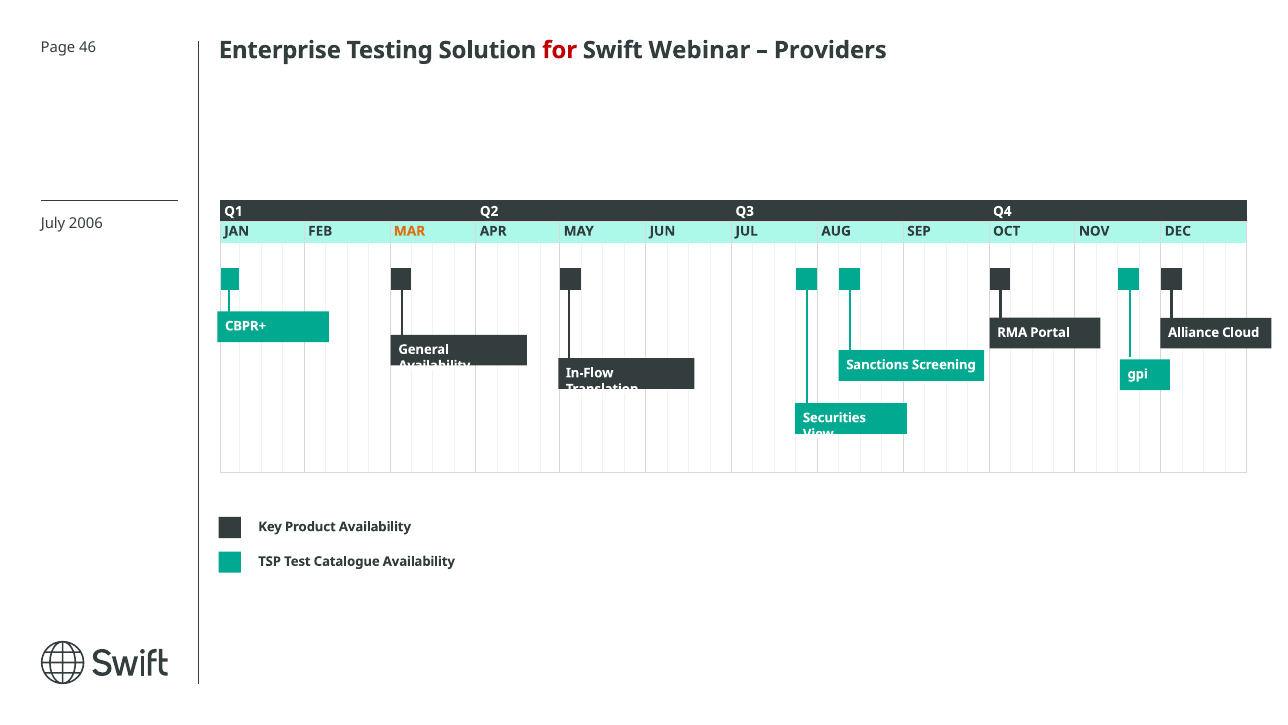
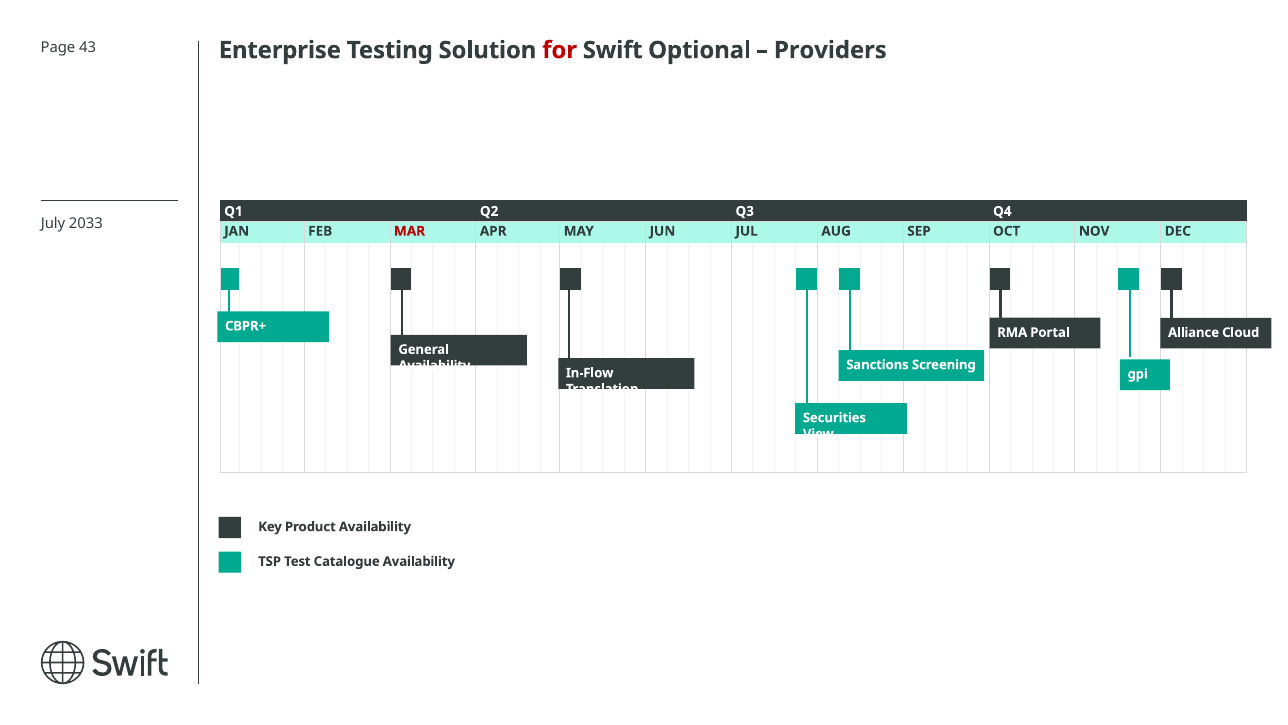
46: 46 -> 43
Webinar: Webinar -> Optional
2006: 2006 -> 2033
MAR colour: orange -> red
